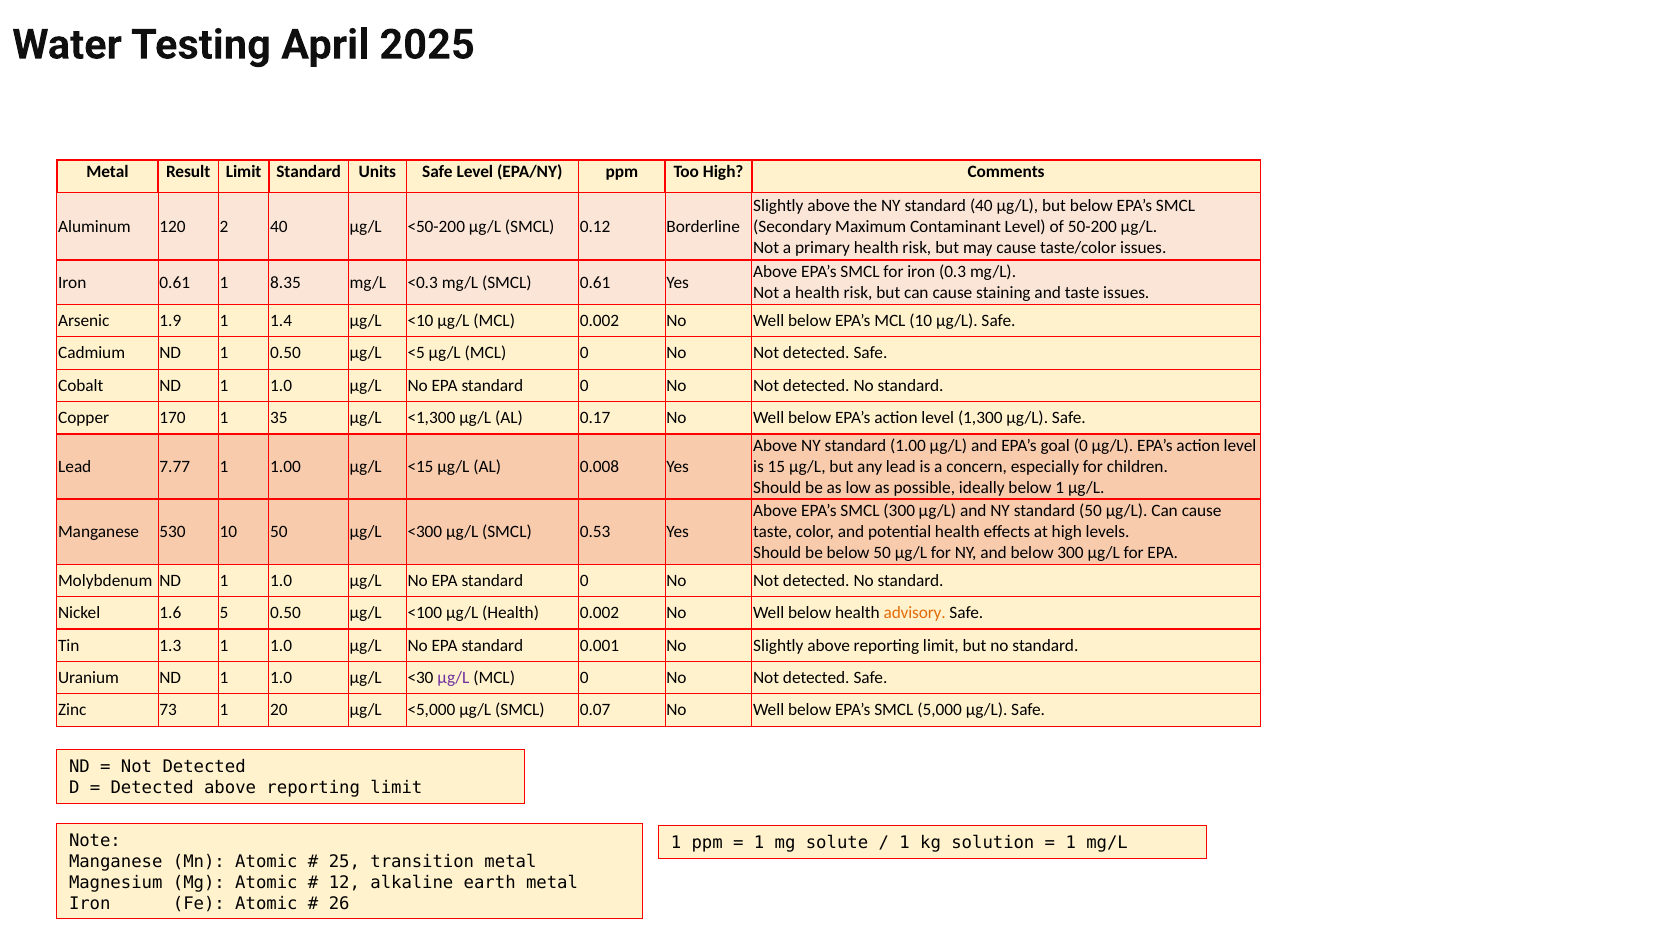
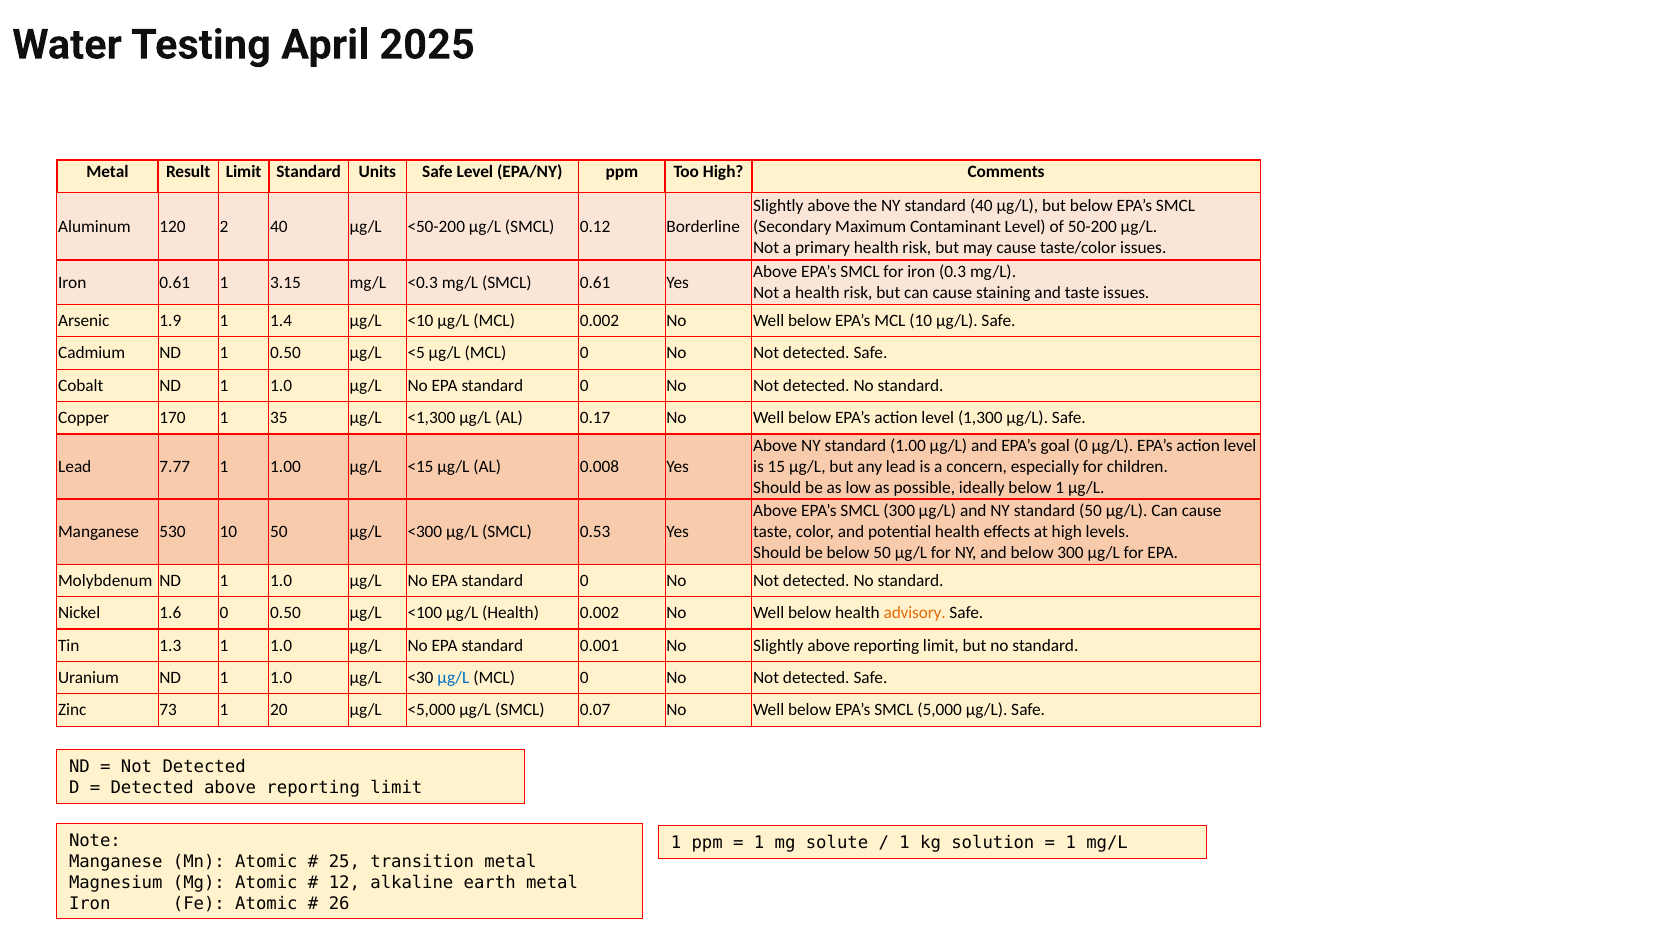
8.35: 8.35 -> 3.15
1.6 5: 5 -> 0
µg/L at (453, 678) colour: purple -> blue
